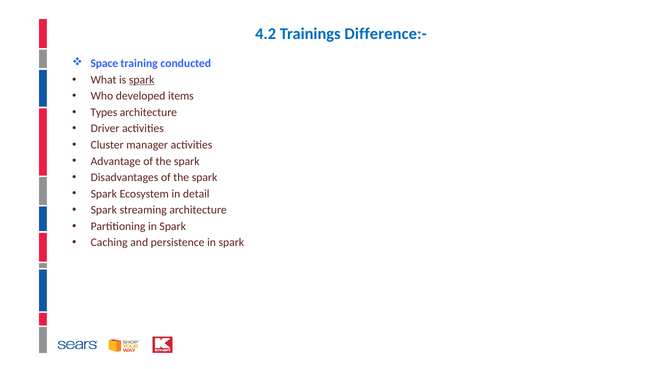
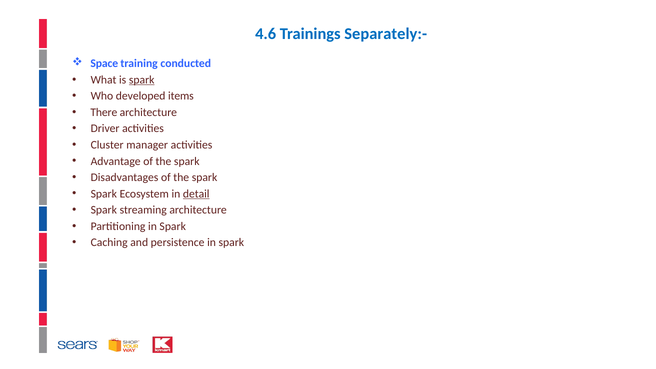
4.2: 4.2 -> 4.6
Difference:-: Difference:- -> Separately:-
Types: Types -> There
detail underline: none -> present
